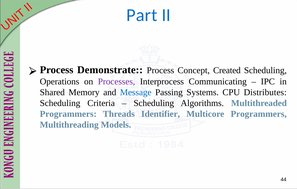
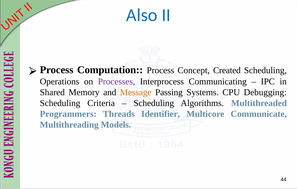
Part: Part -> Also
Demonstrate: Demonstrate -> Computation
Message colour: blue -> orange
Distributes: Distributes -> Debugging
Multicore Programmers: Programmers -> Communicate
